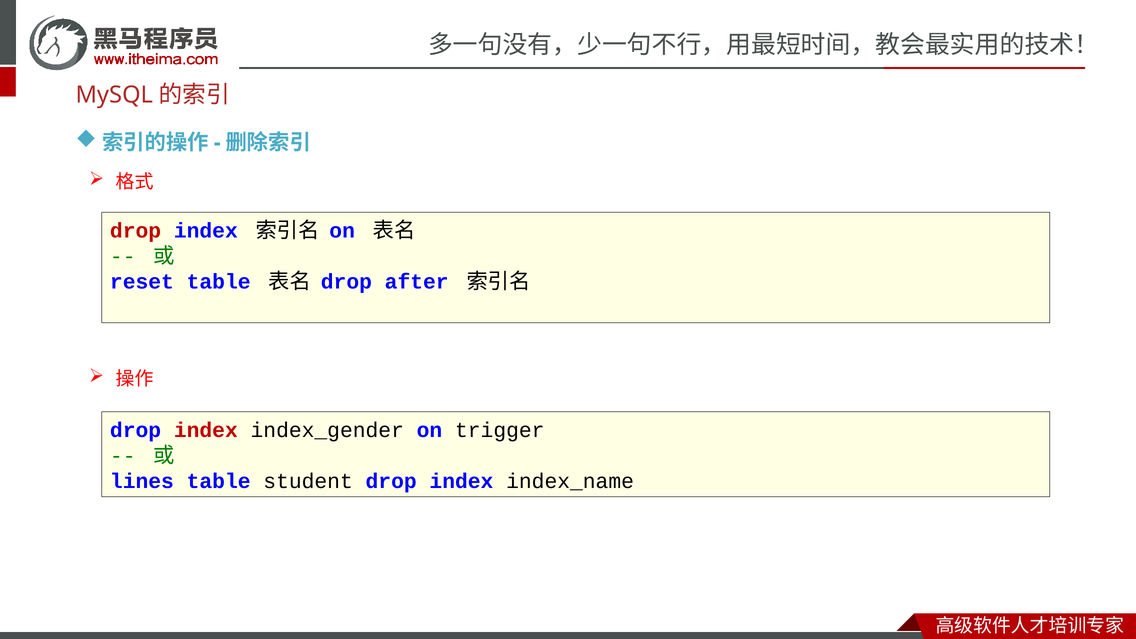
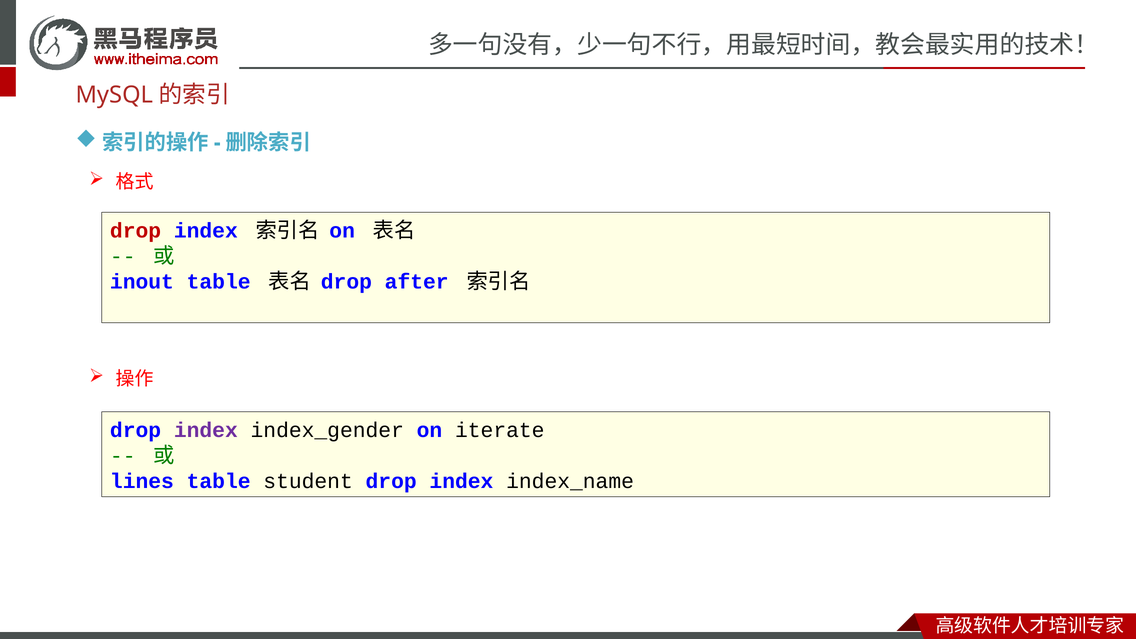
reset: reset -> inout
index at (206, 430) colour: red -> purple
trigger: trigger -> iterate
